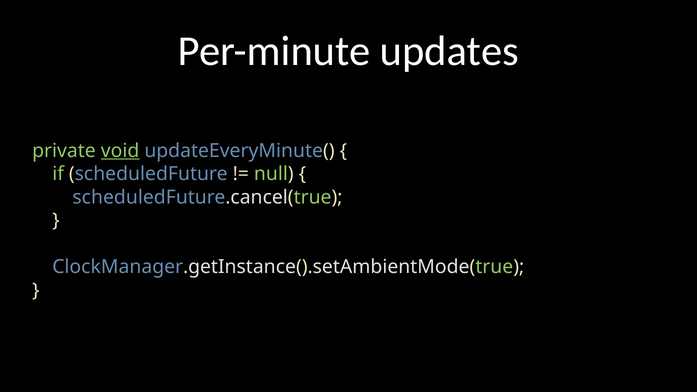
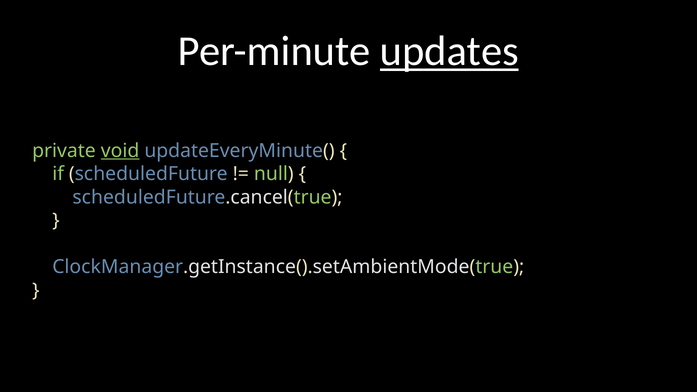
updates underline: none -> present
